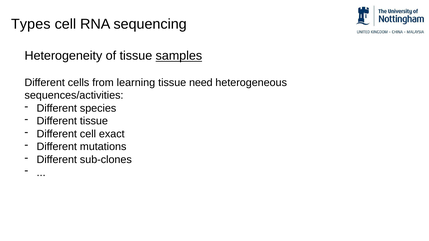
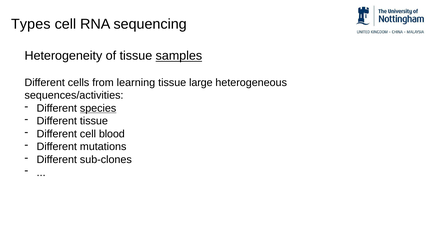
need: need -> large
species underline: none -> present
exact: exact -> blood
